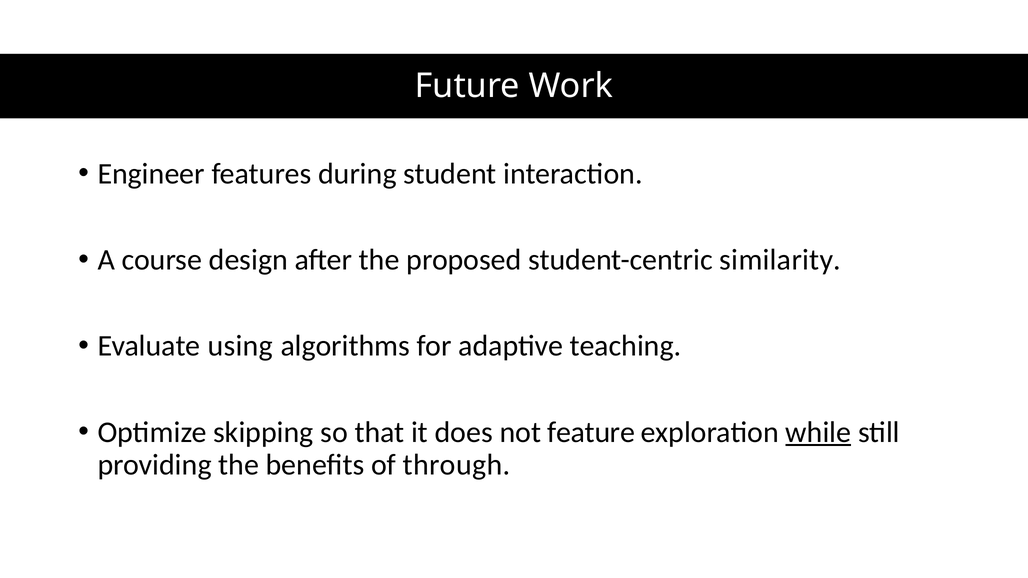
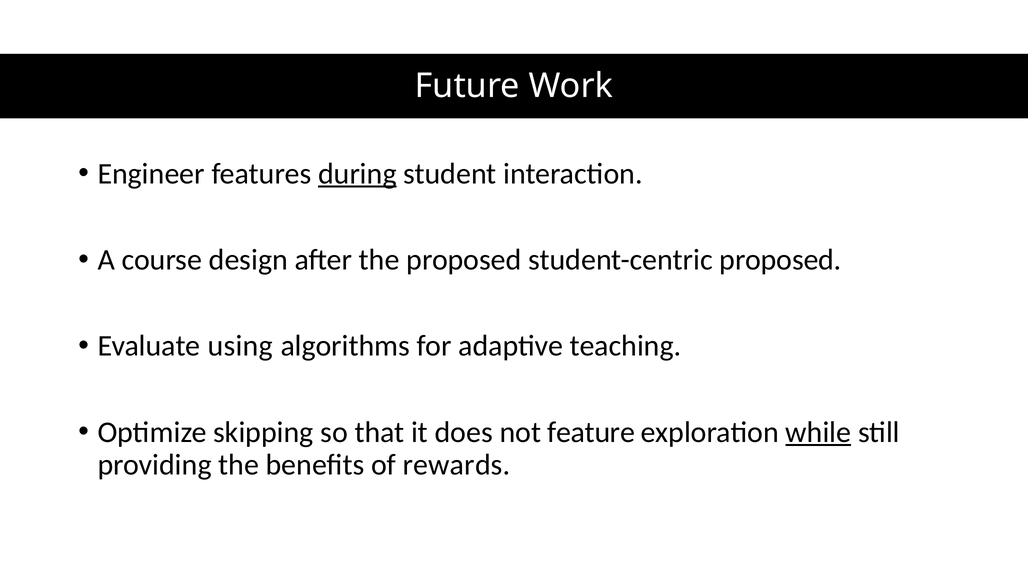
during underline: none -> present
student-centric similarity: similarity -> proposed
through: through -> rewards
